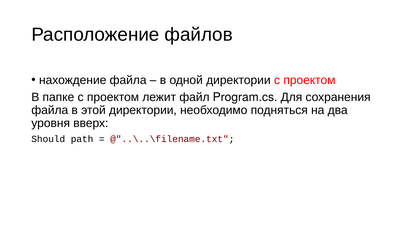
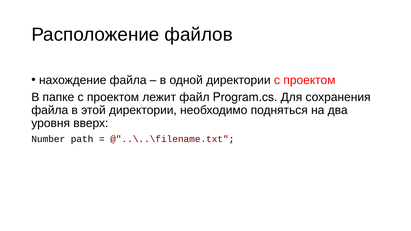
Should: Should -> Number
